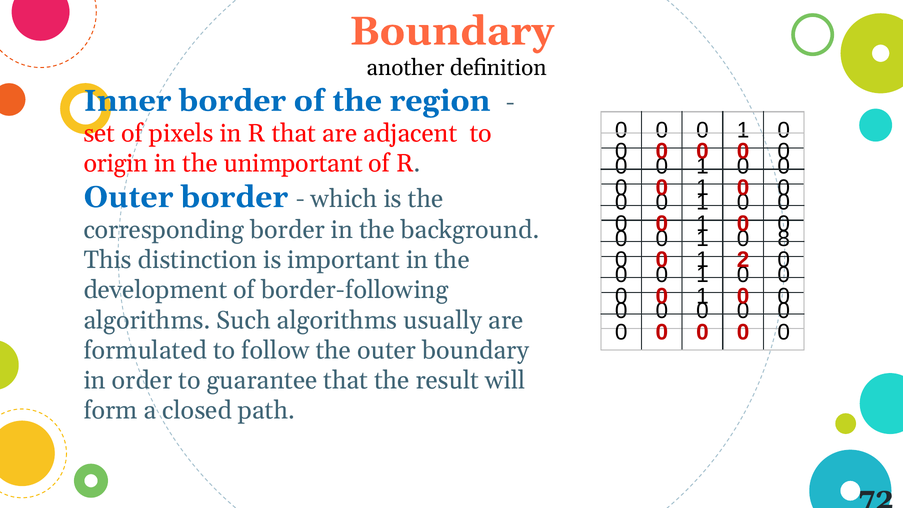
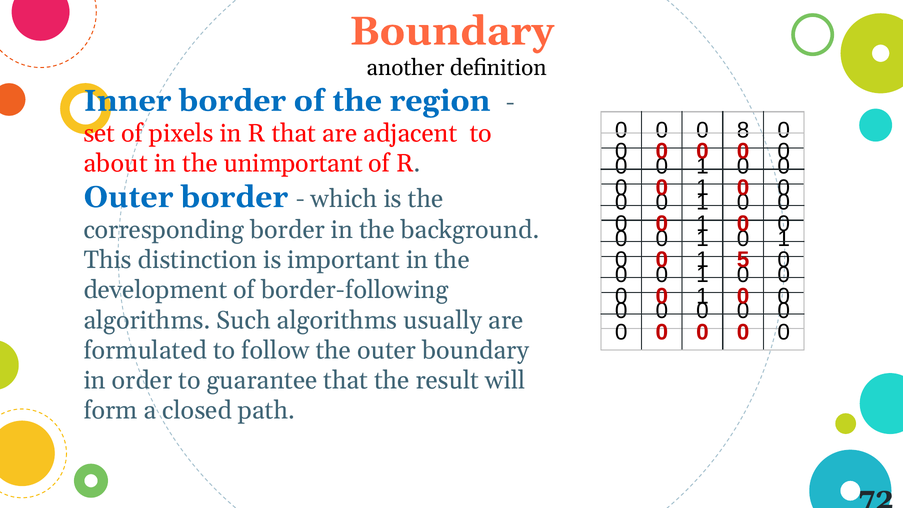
1 at (743, 130): 1 -> 8
origin: origin -> about
1 0 8: 8 -> 1
2: 2 -> 5
